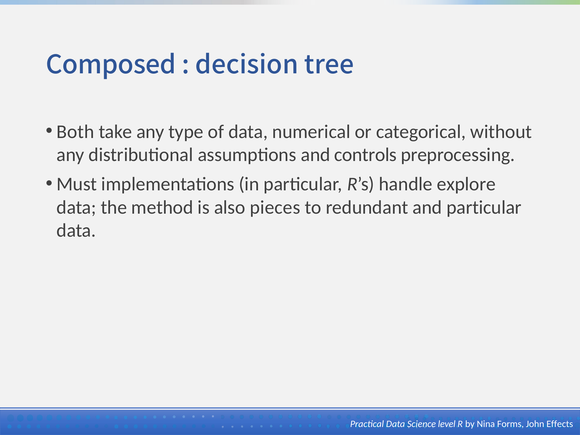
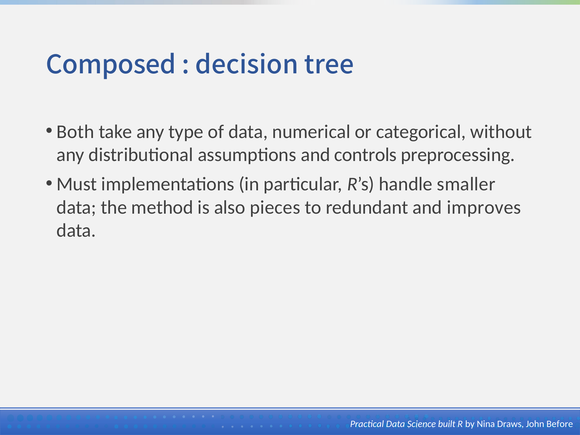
explore: explore -> smaller
and particular: particular -> improves
level: level -> built
Forms: Forms -> Draws
Effects: Effects -> Before
